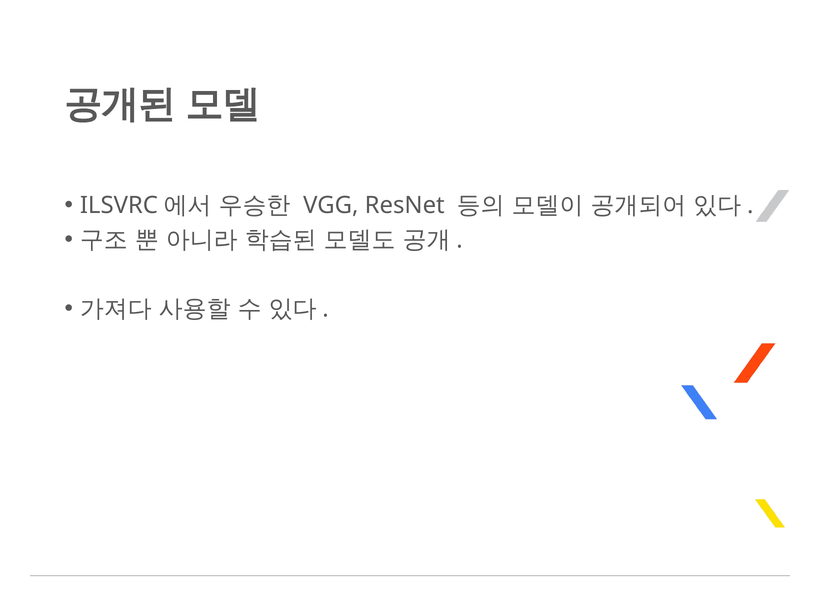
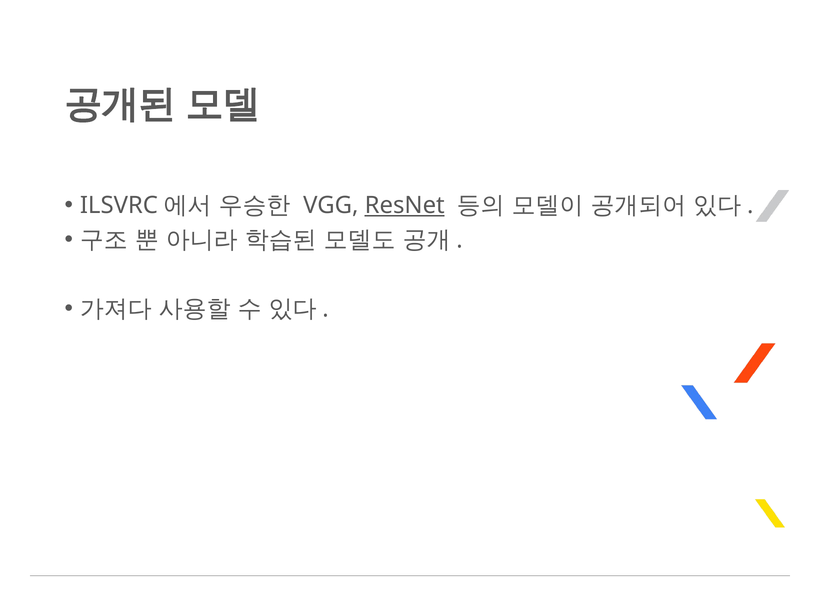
ResNet underline: none -> present
